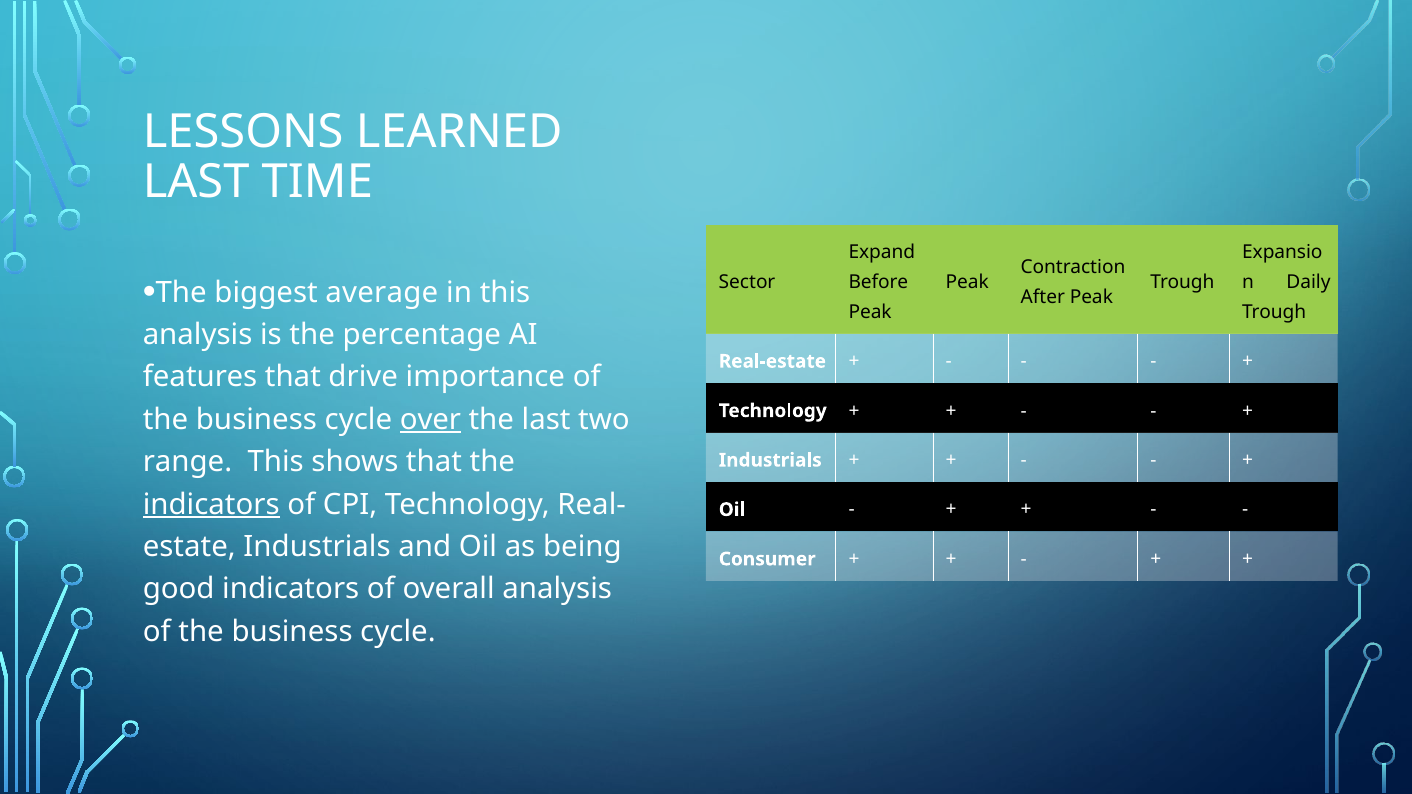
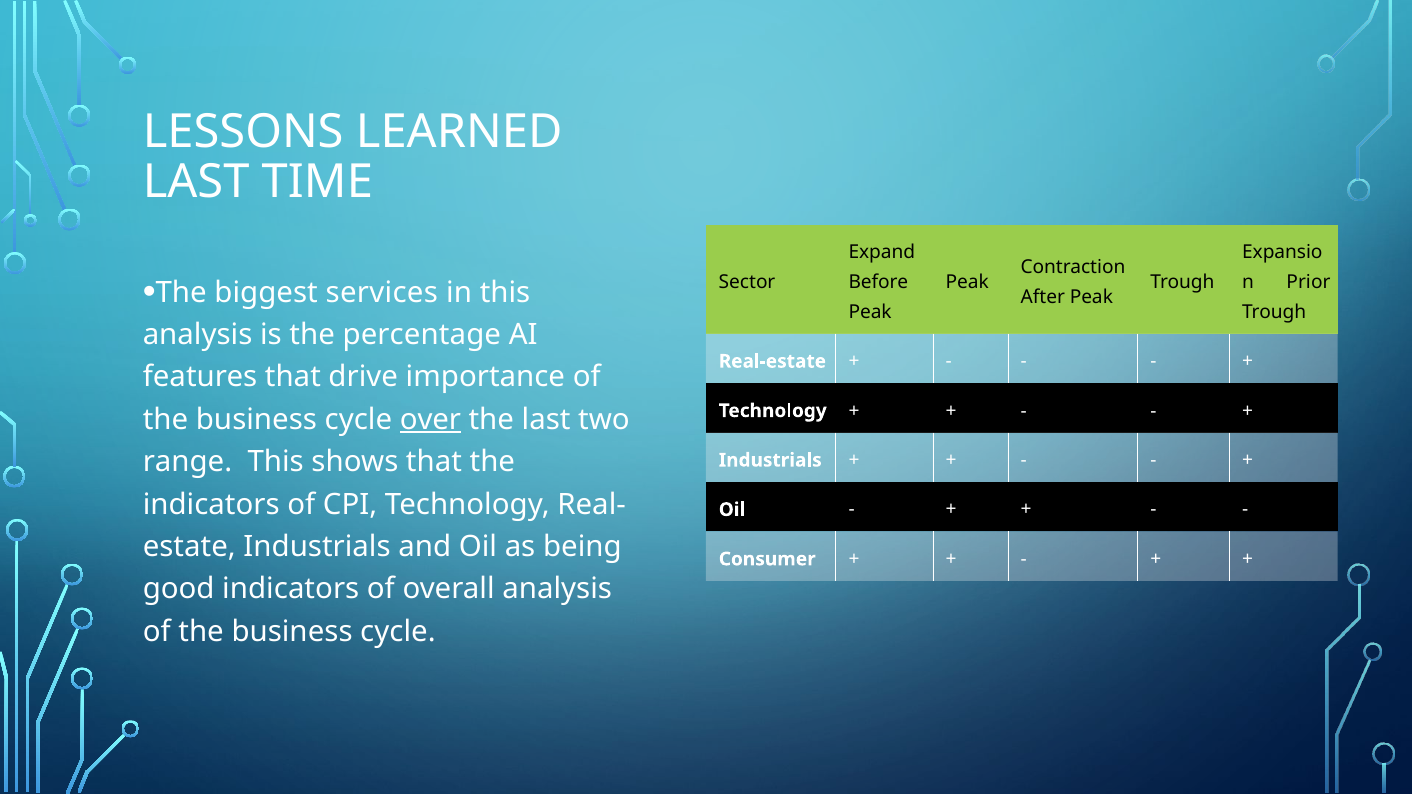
average: average -> services
Daily: Daily -> Prior
indicators at (211, 505) underline: present -> none
